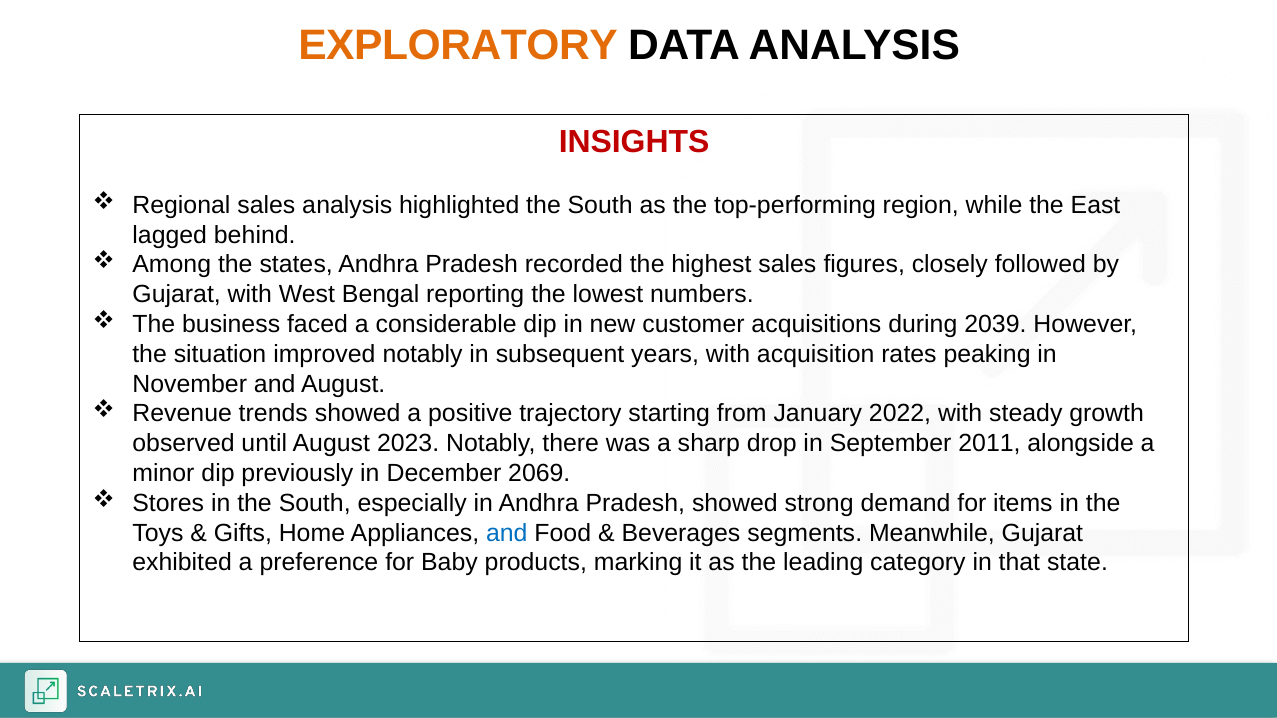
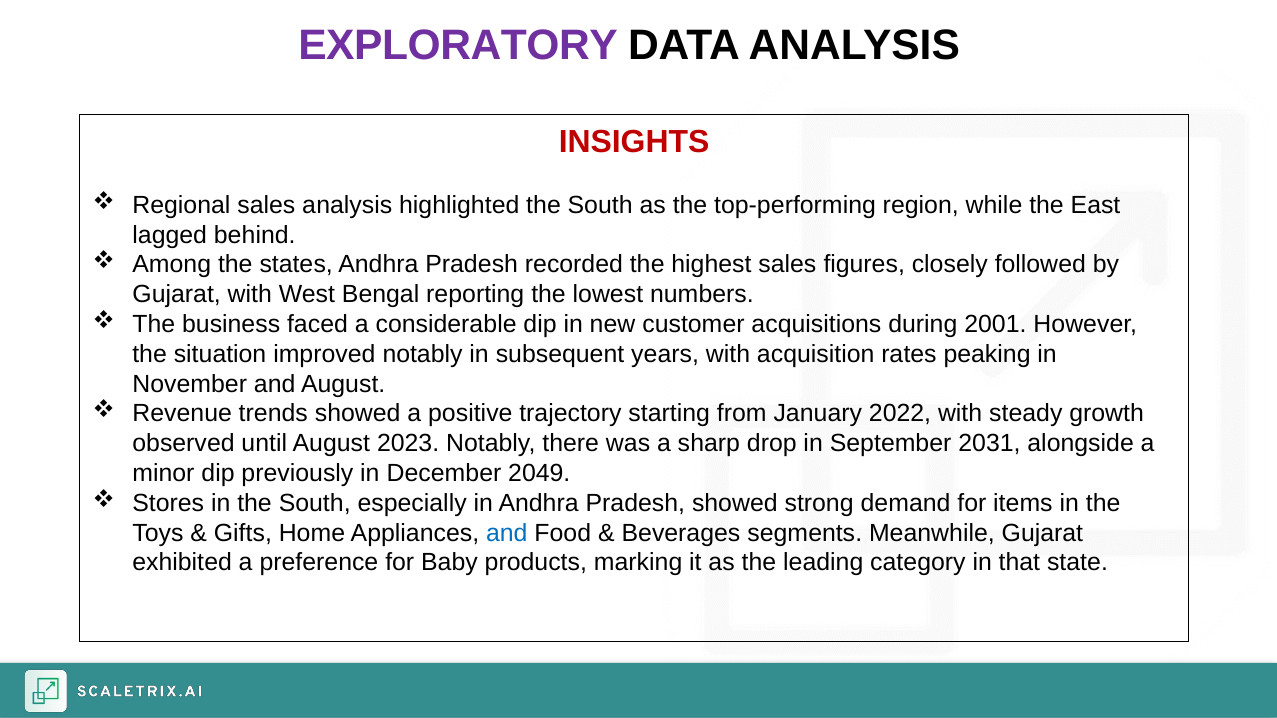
EXPLORATORY colour: orange -> purple
2039: 2039 -> 2001
2011: 2011 -> 2031
2069: 2069 -> 2049
